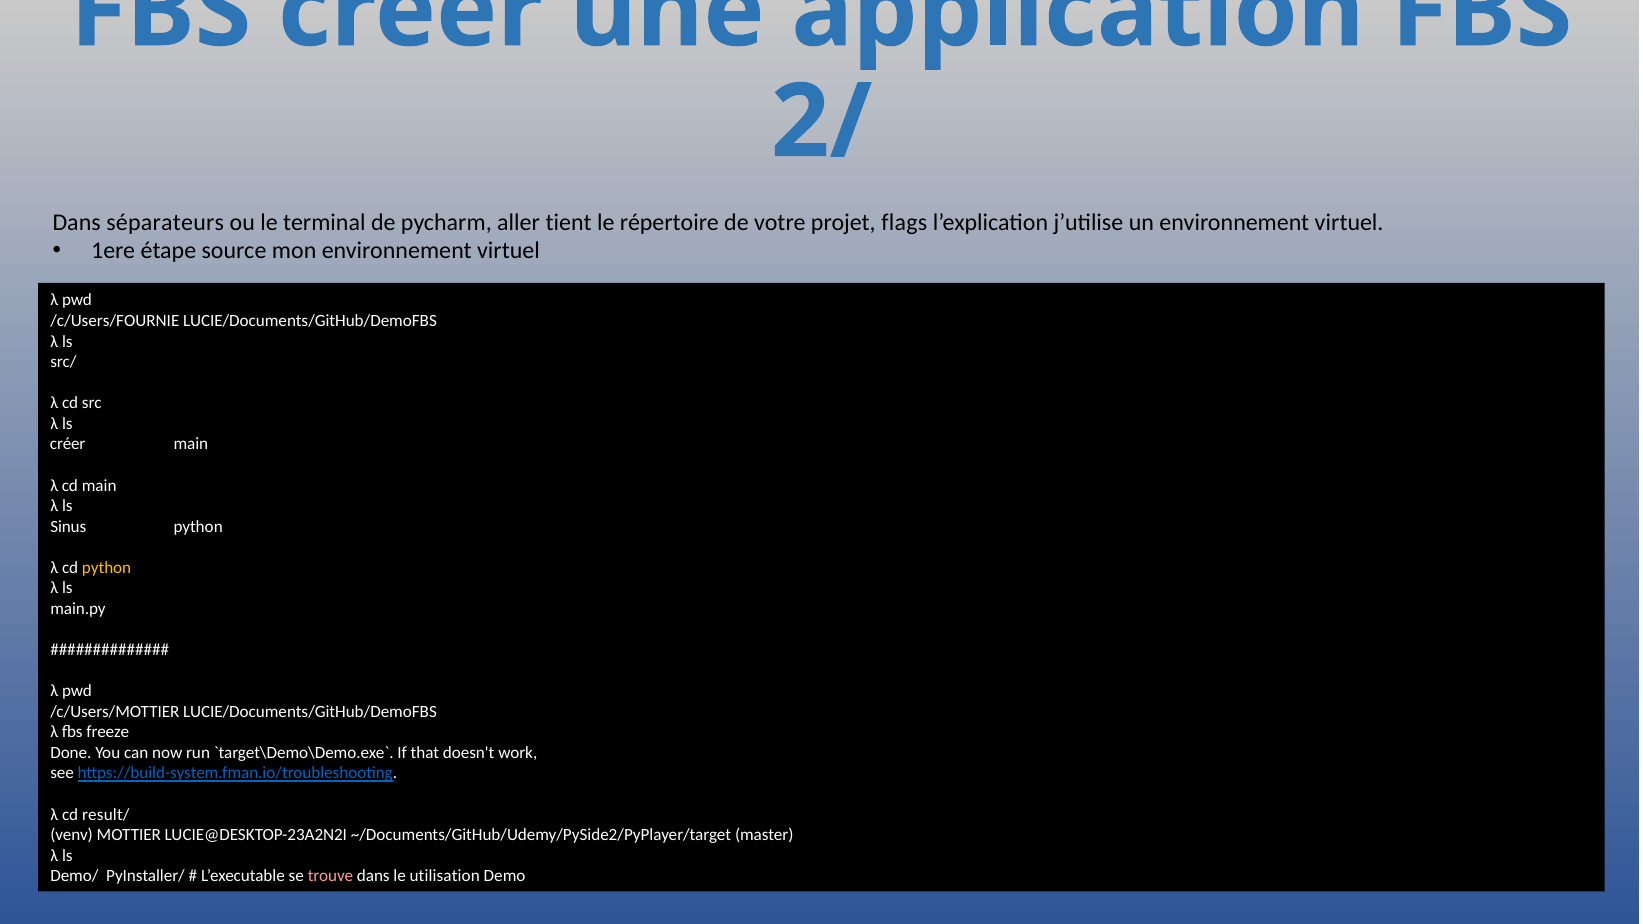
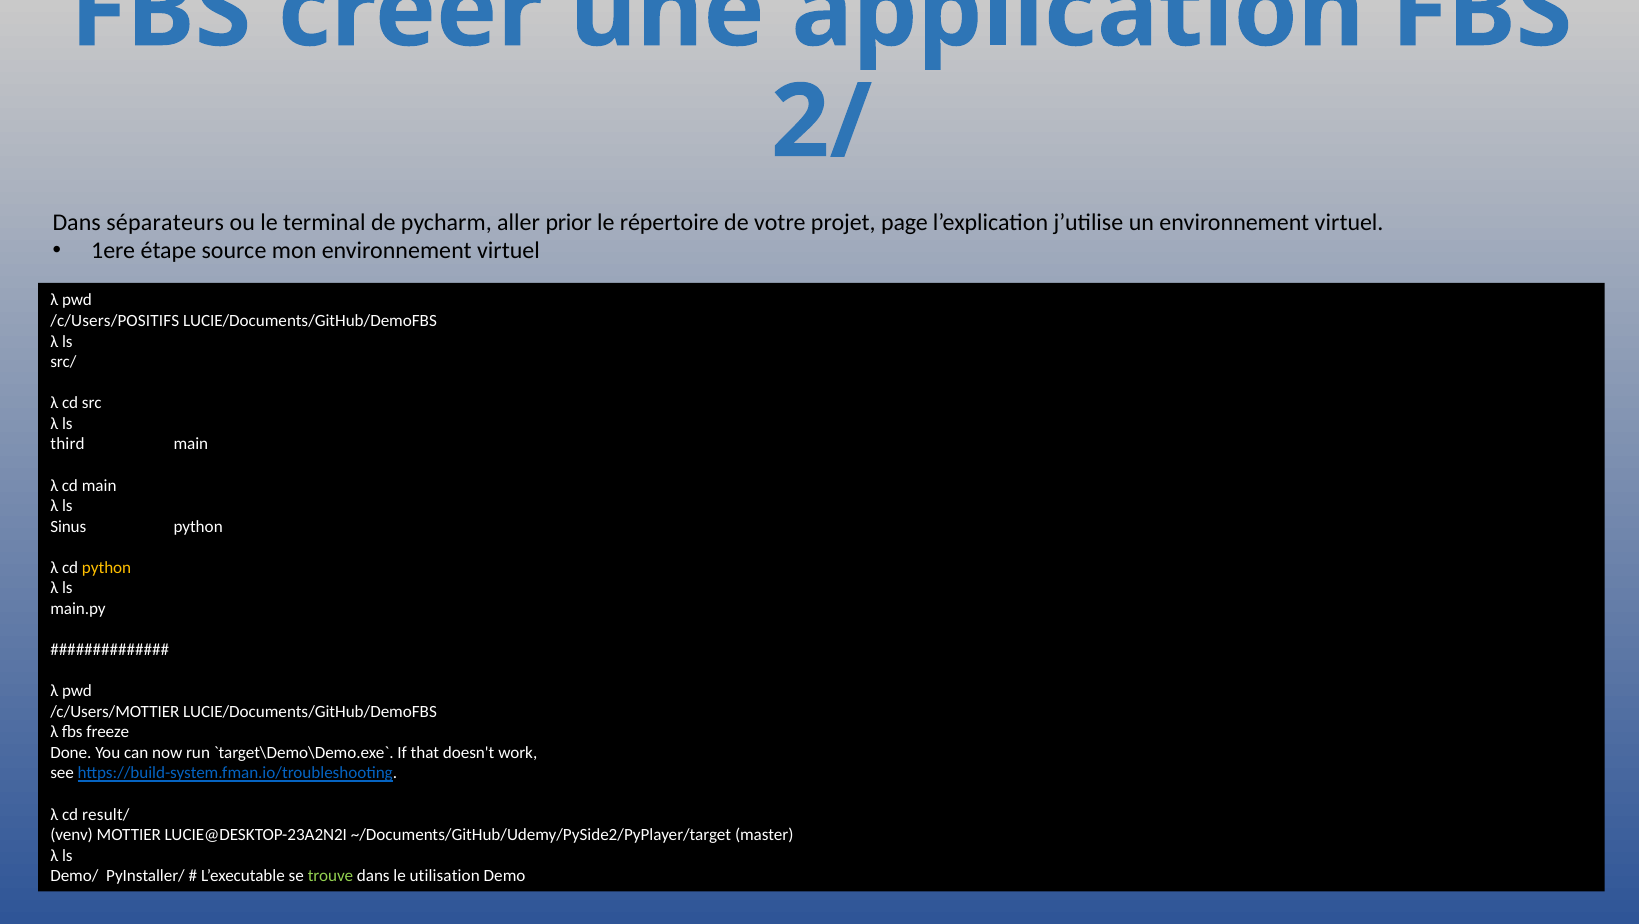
tient: tient -> prior
flags: flags -> page
/c/Users/FOURNIE: /c/Users/FOURNIE -> /c/Users/POSITIFS
créer at (68, 444): créer -> third
trouve colour: pink -> light green
